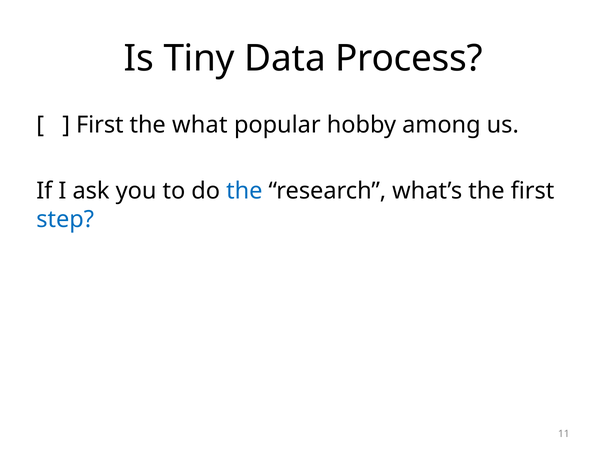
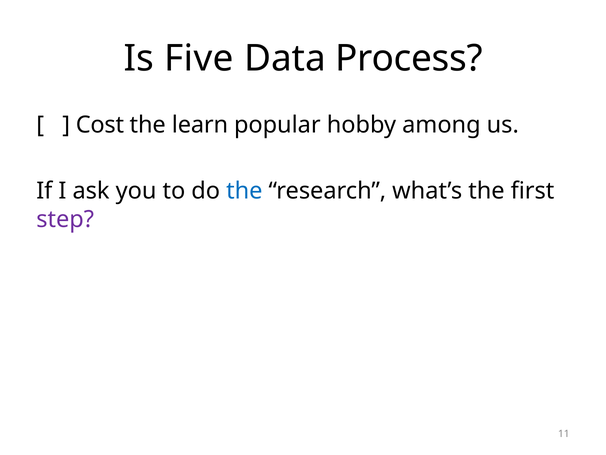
Tiny: Tiny -> Five
First at (100, 125): First -> Cost
what: what -> learn
step colour: blue -> purple
